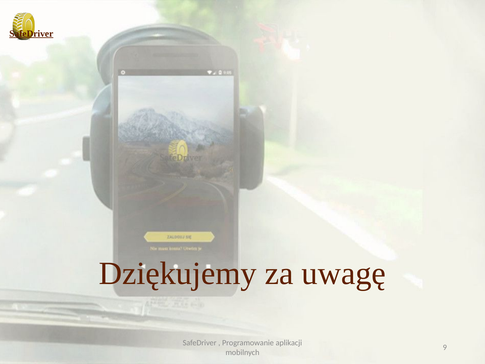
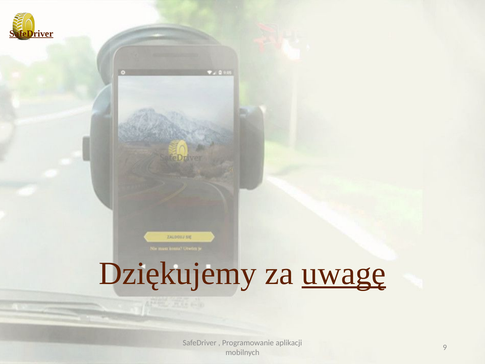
uwagę underline: none -> present
